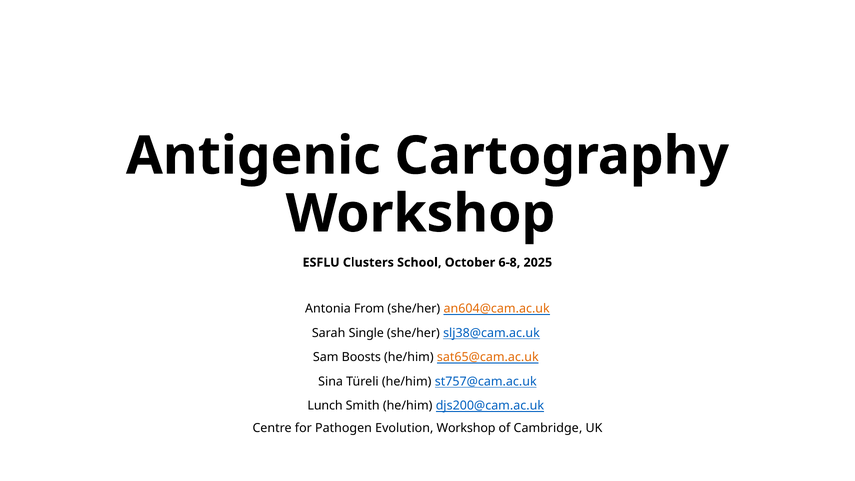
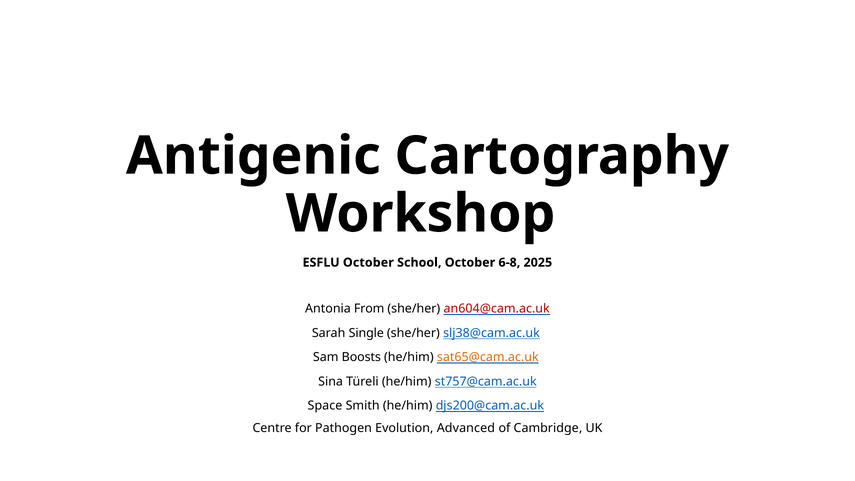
ESFLU Clusters: Clusters -> October
an604@cam.ac.uk colour: orange -> red
Lunch: Lunch -> Space
Evolution Workshop: Workshop -> Advanced
